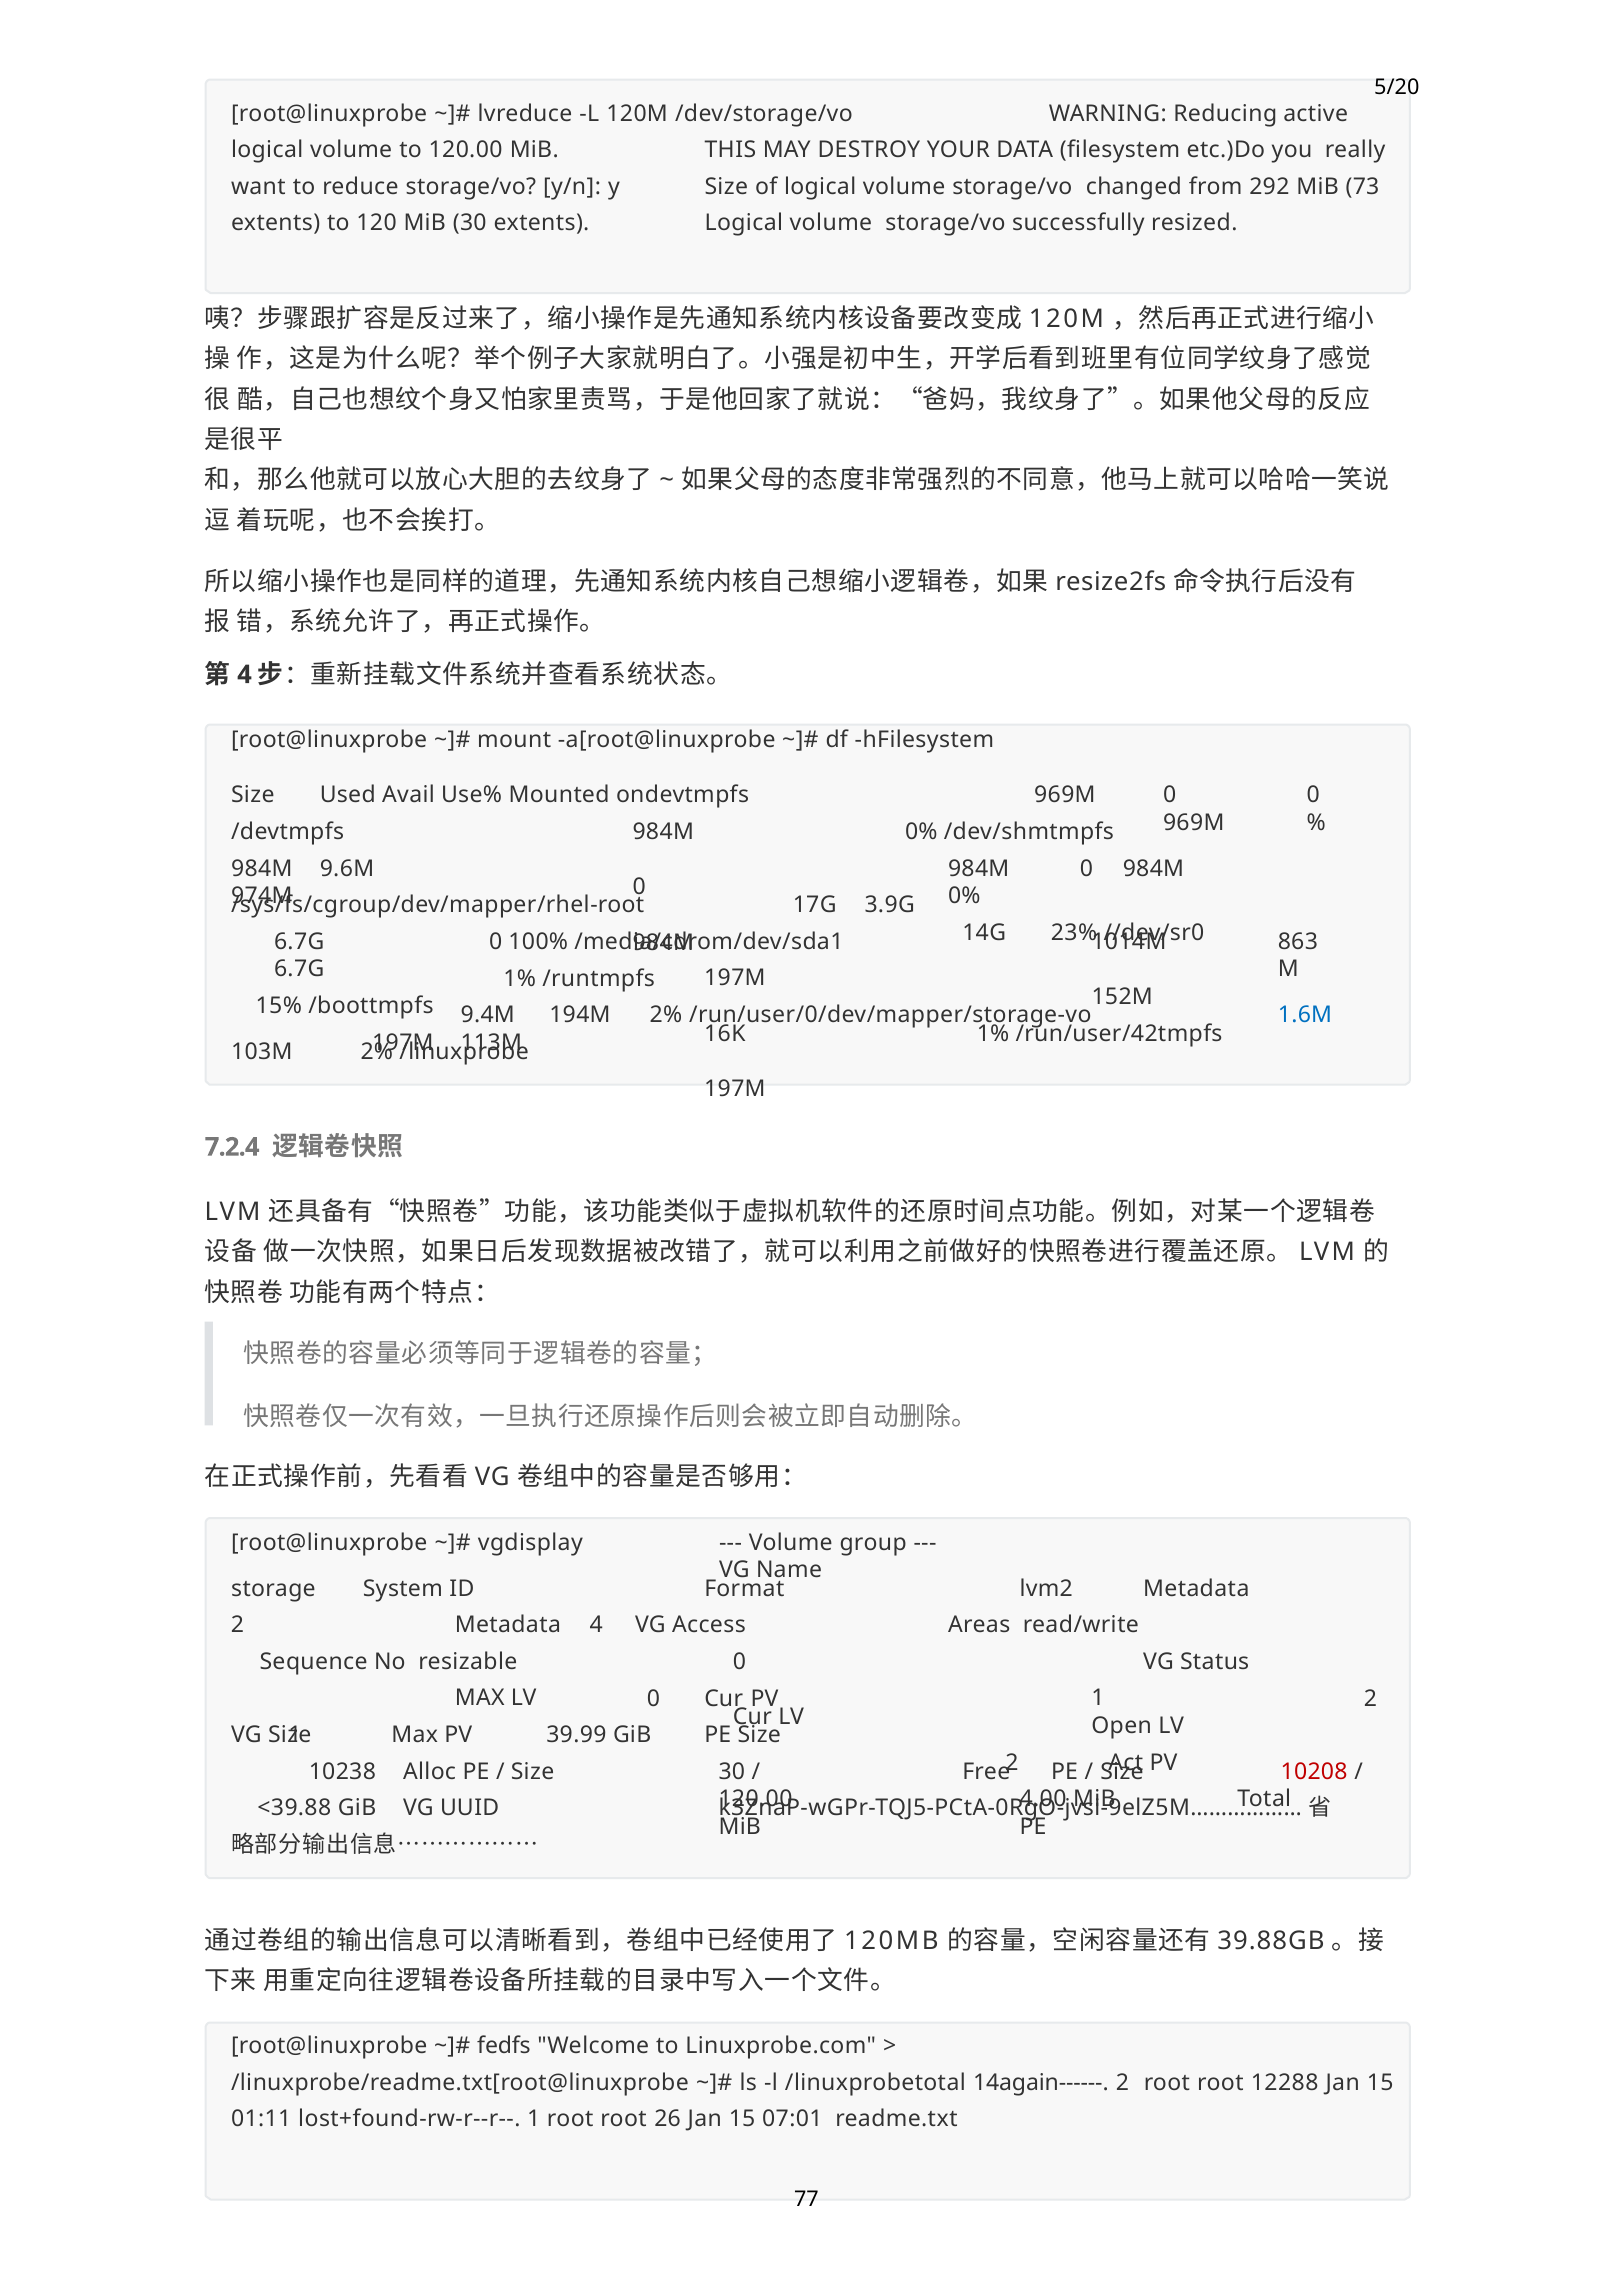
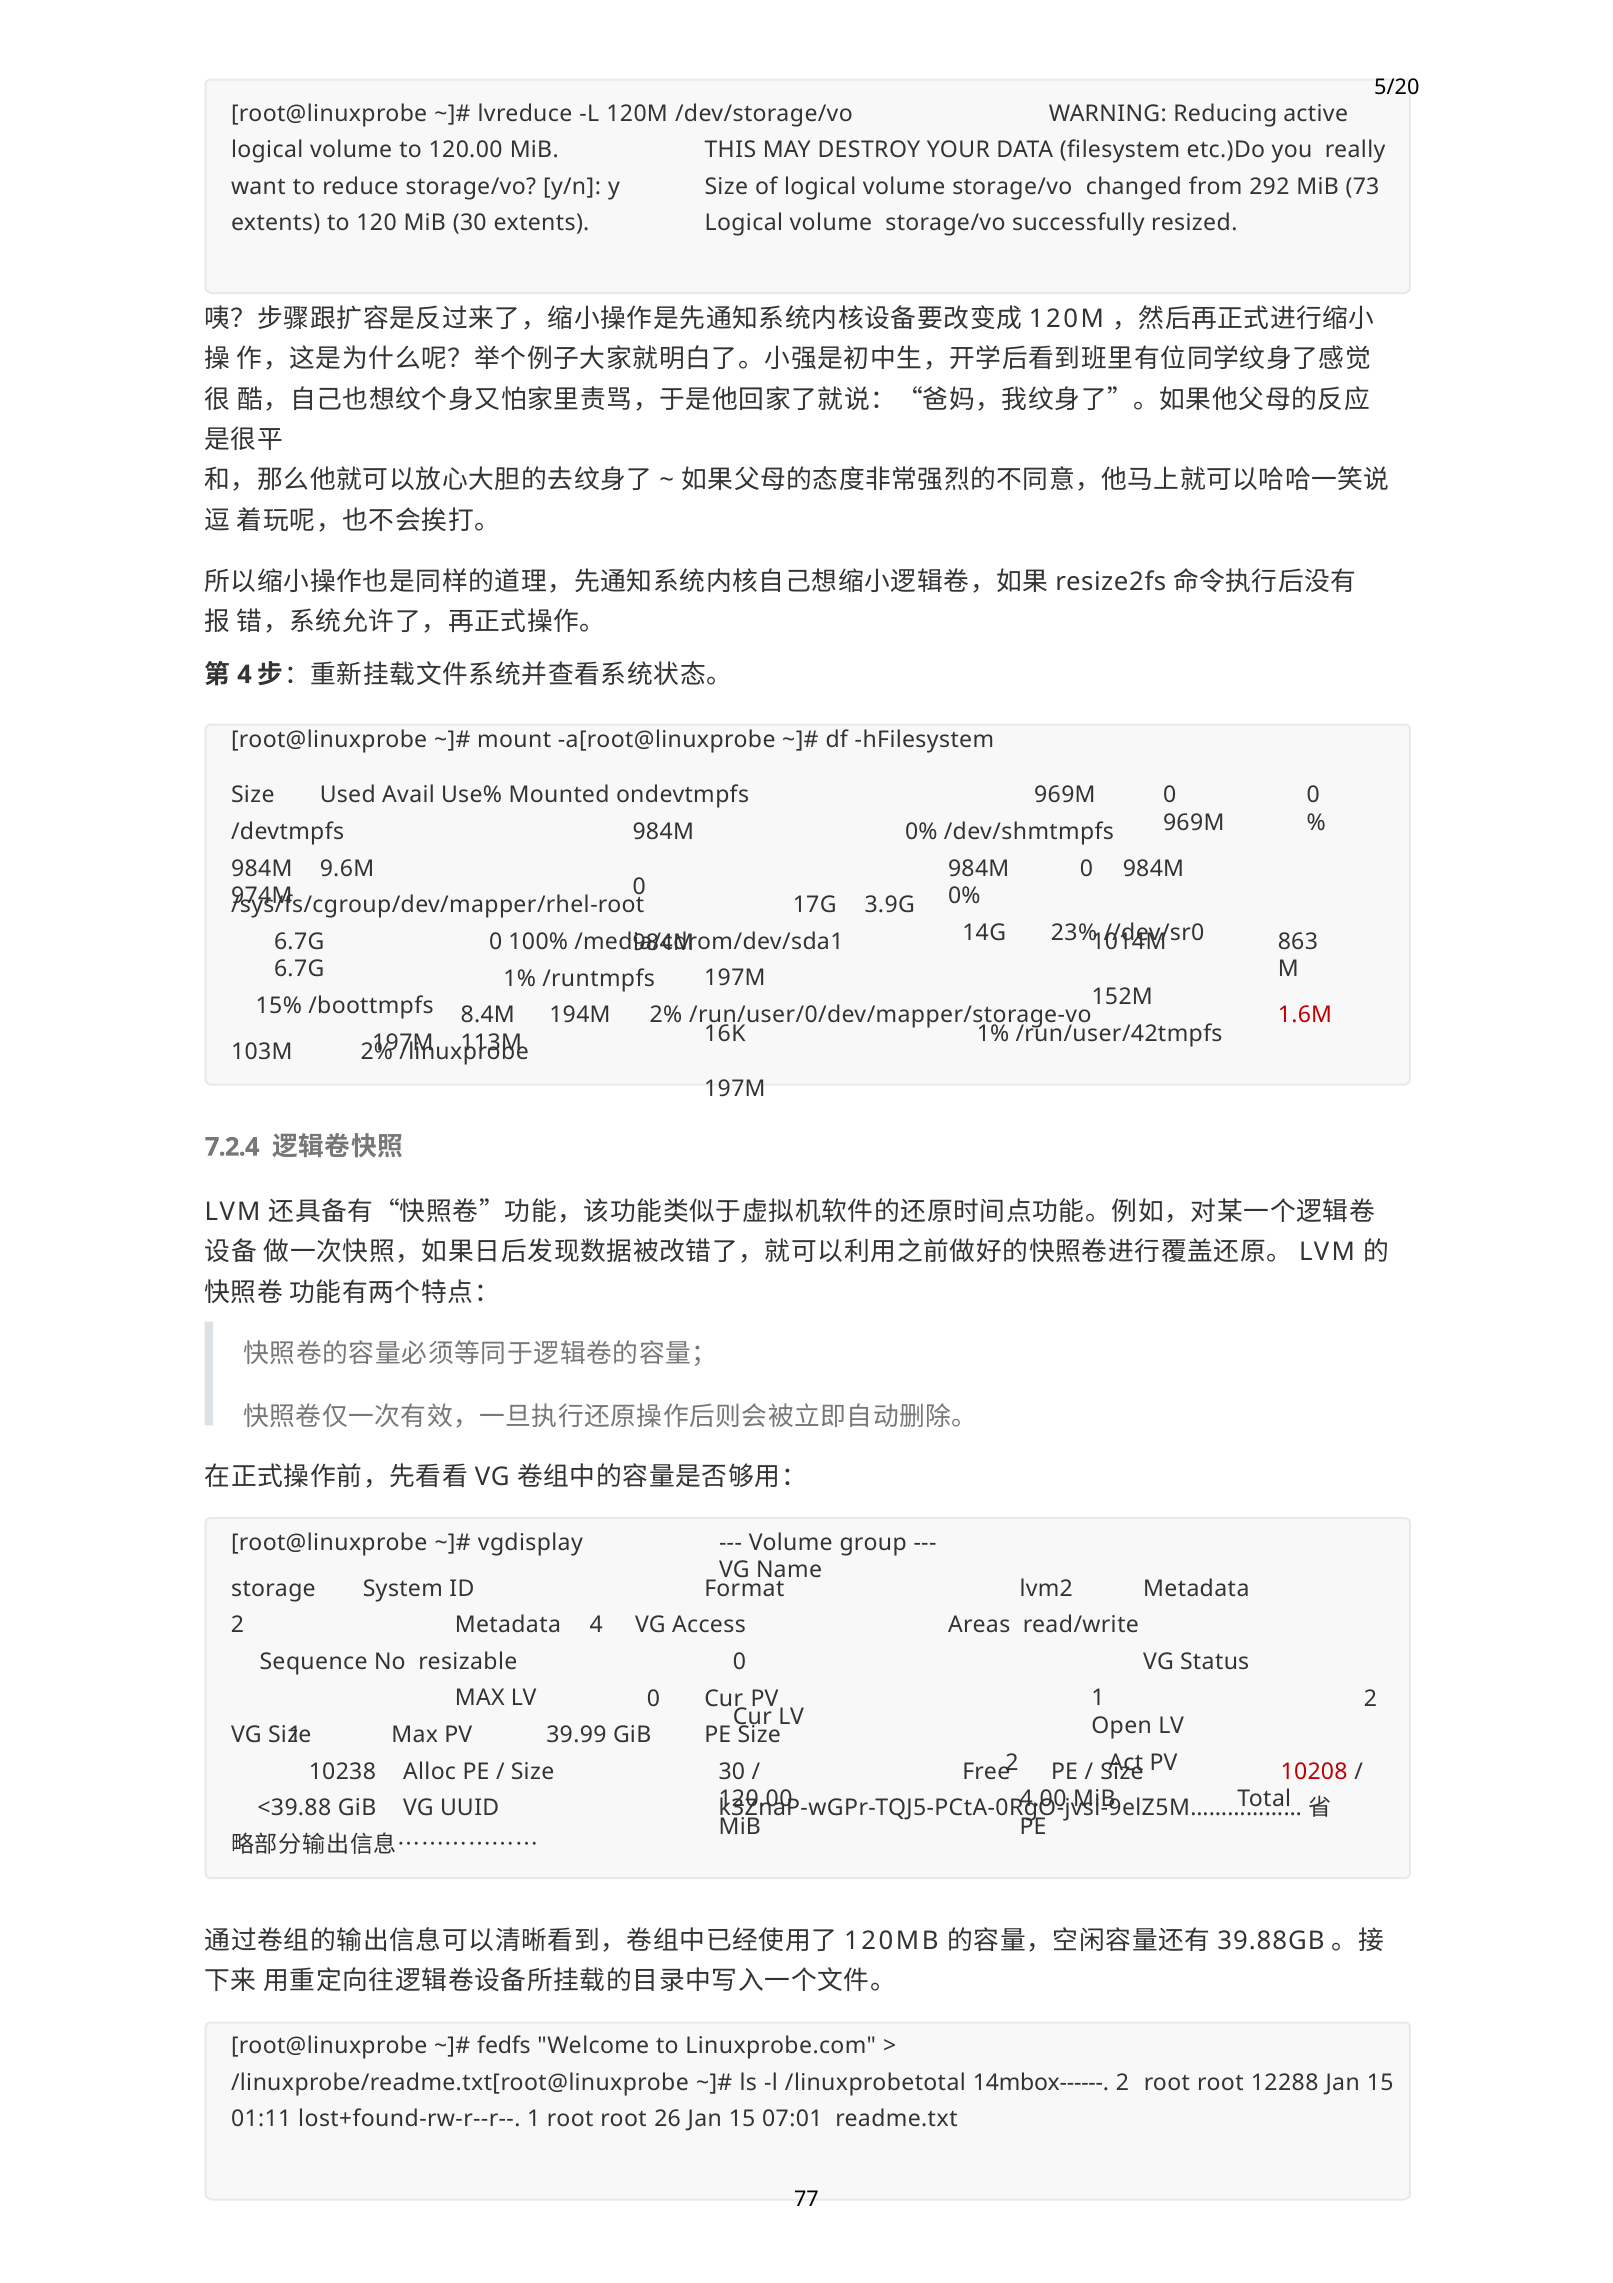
9.4M: 9.4M -> 8.4M
1.6M colour: blue -> red
14again------: 14again------ -> 14mbox------
